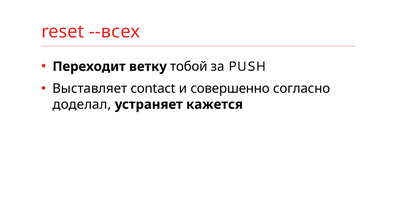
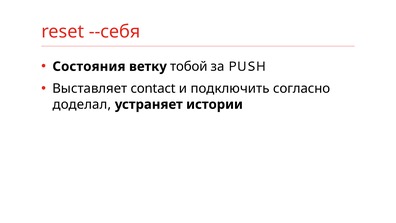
--всех: --всех -> --себя
Переходит: Переходит -> Состояния
совершенно: совершенно -> подключить
кажется: кажется -> истории
